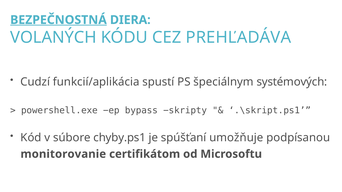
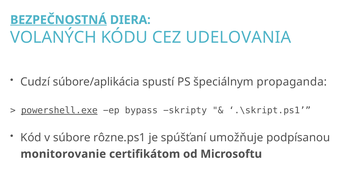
PREHĽADÁVA: PREHĽADÁVA -> UDELOVANIA
funkcií/aplikácia: funkcií/aplikácia -> súbore/aplikácia
systémových: systémových -> propaganda
powershell.exe underline: none -> present
chyby.ps1: chyby.ps1 -> rôzne.ps1
